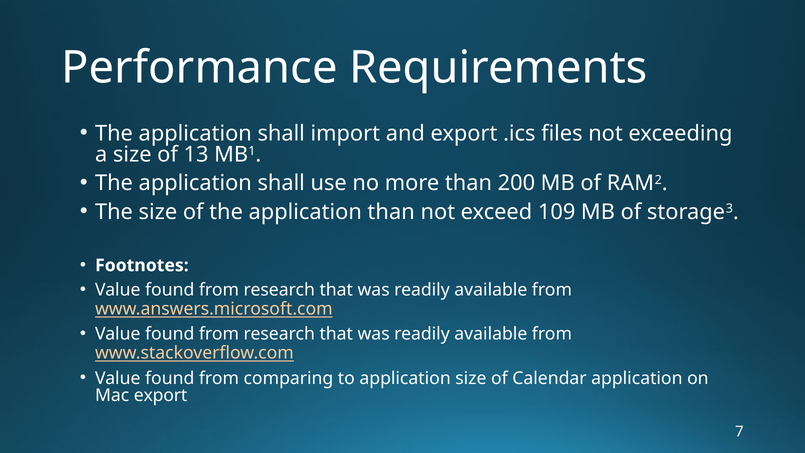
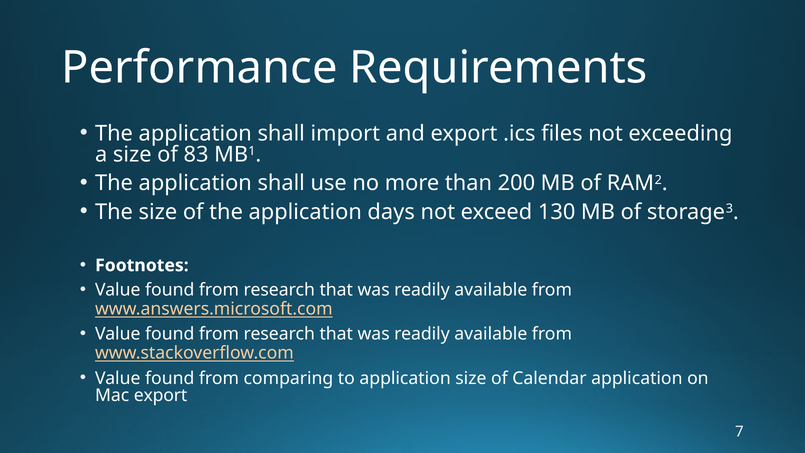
13: 13 -> 83
application than: than -> days
109: 109 -> 130
